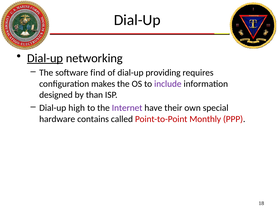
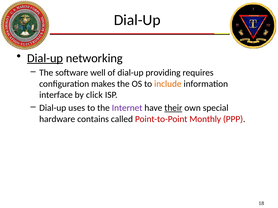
find: find -> well
include colour: purple -> orange
designed: designed -> interface
than: than -> click
high: high -> uses
their underline: none -> present
